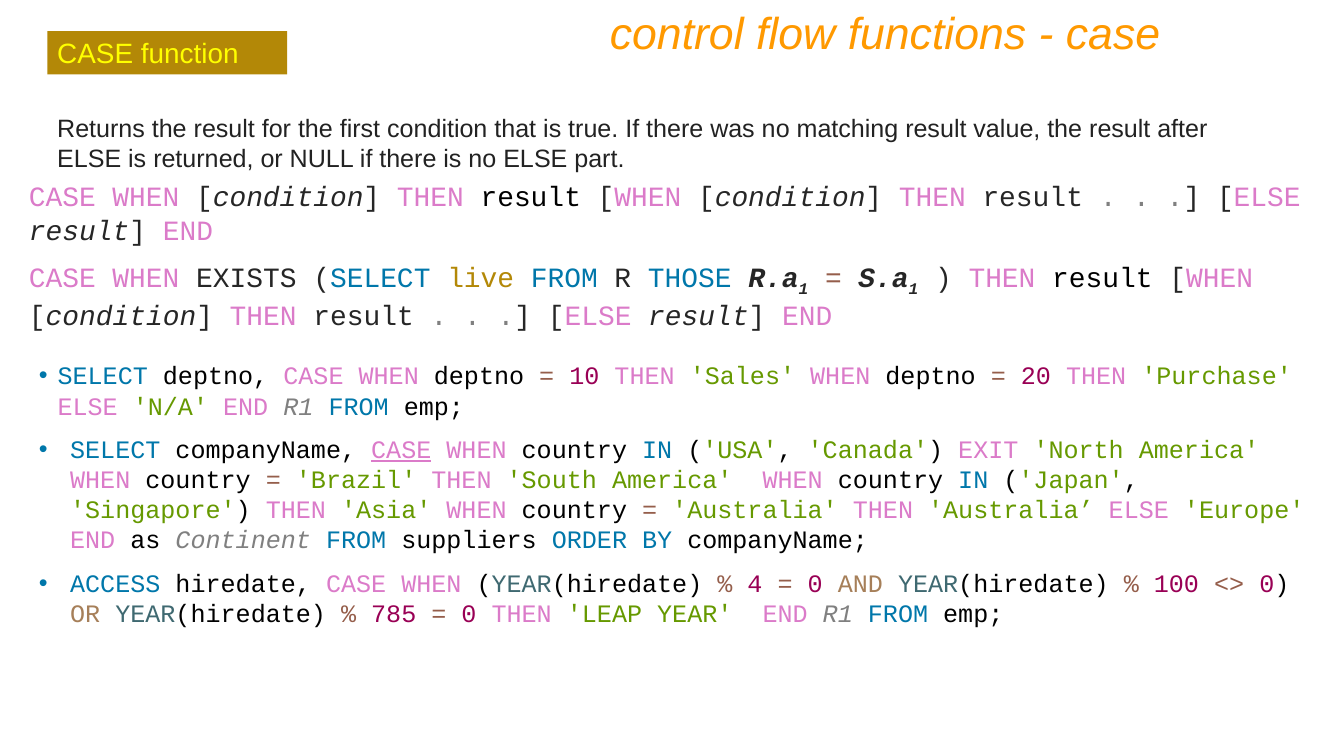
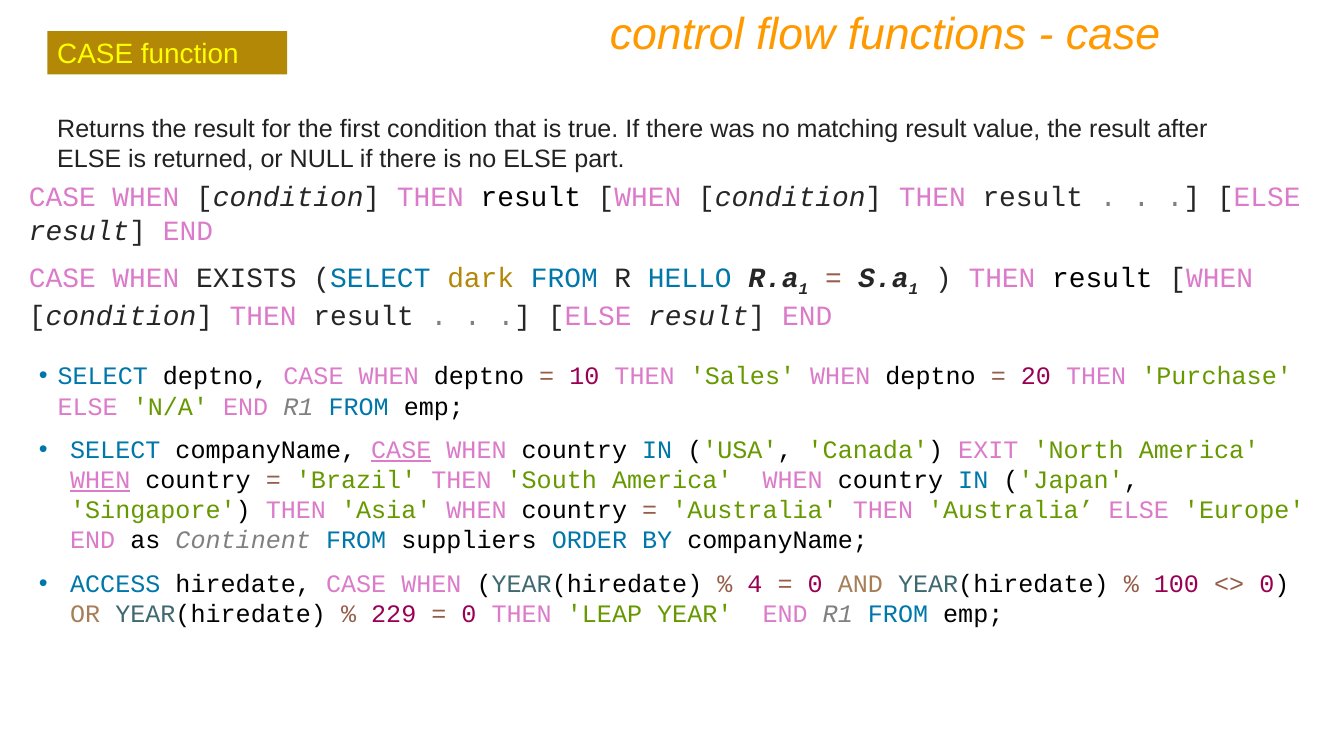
live: live -> dark
THOSE: THOSE -> HELLO
WHEN at (100, 480) underline: none -> present
785: 785 -> 229
